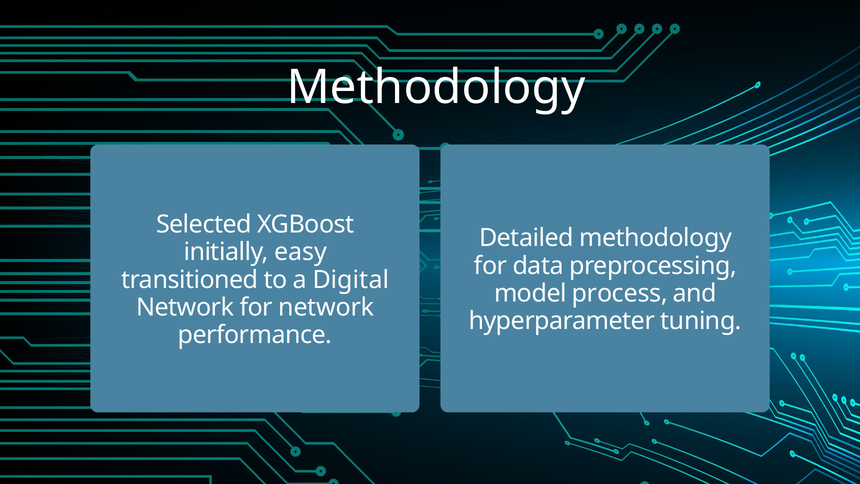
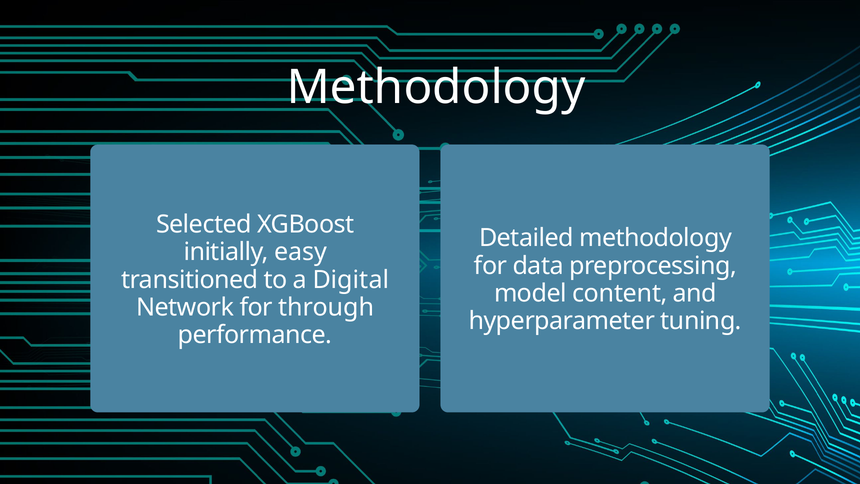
process: process -> content
for network: network -> through
